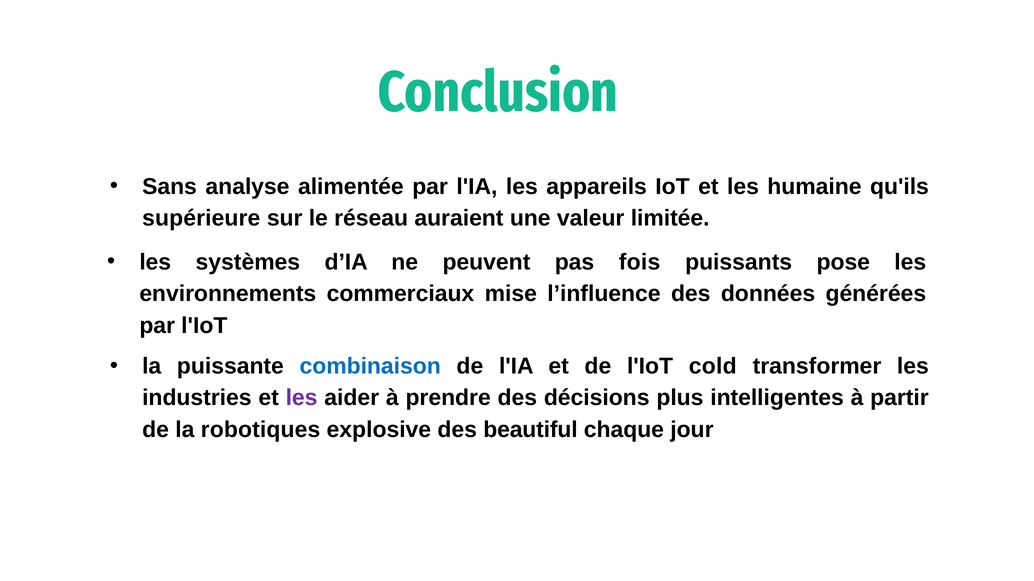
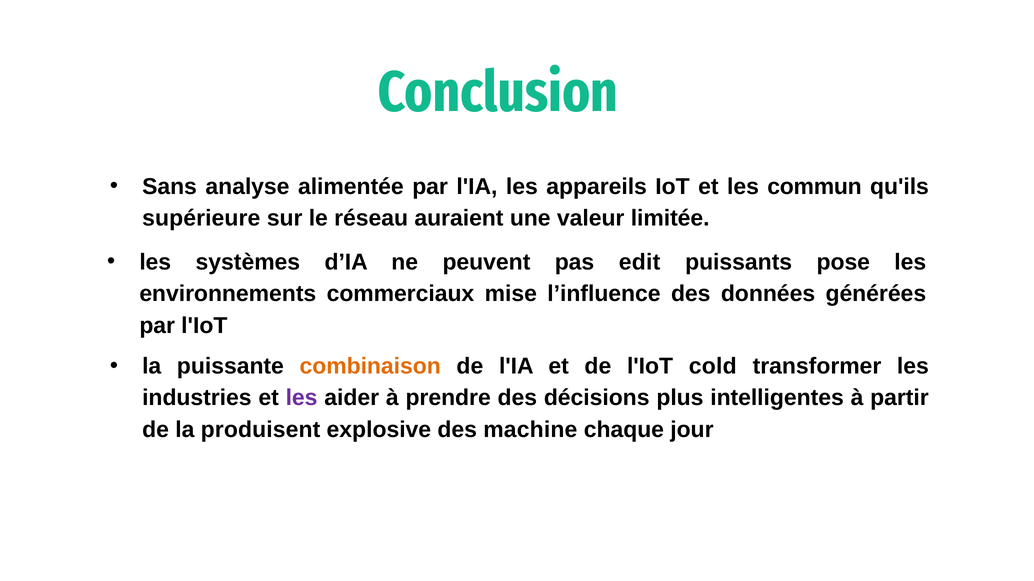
humaine: humaine -> commun
fois: fois -> edit
combinaison colour: blue -> orange
robotiques: robotiques -> produisent
beautiful: beautiful -> machine
